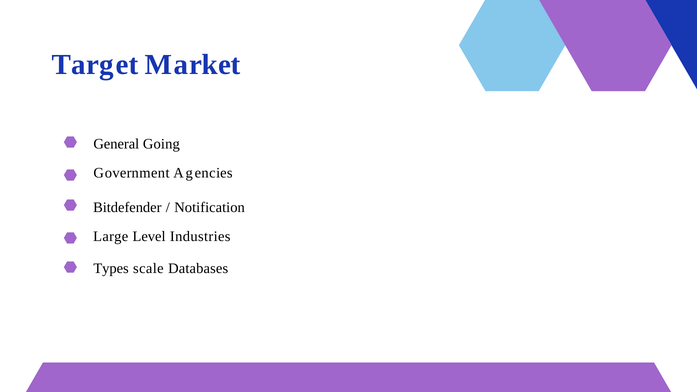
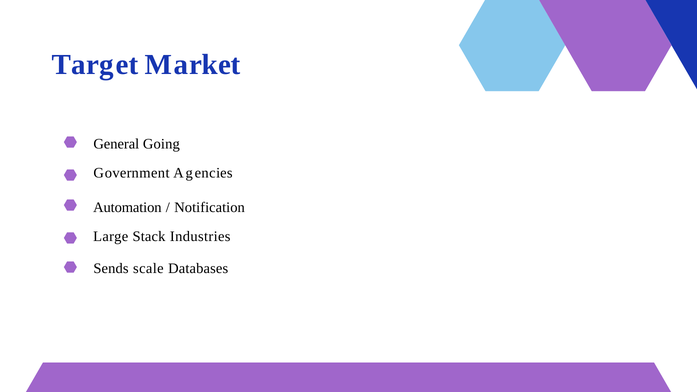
Bitdefender: Bitdefender -> Automation
Level: Level -> Stack
Types: Types -> Sends
